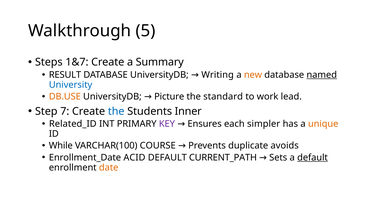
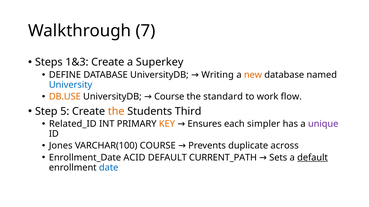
5: 5 -> 7
1&7: 1&7 -> 1&3
Summary: Summary -> Superkey
RESULT: RESULT -> DEFINE
named underline: present -> none
UniversityDB Picture: Picture -> Course
lead: lead -> flow
7: 7 -> 5
the at (116, 112) colour: blue -> orange
Inner: Inner -> Third
KEY colour: purple -> orange
unique colour: orange -> purple
While: While -> Jones
avoids: avoids -> across
date colour: orange -> blue
